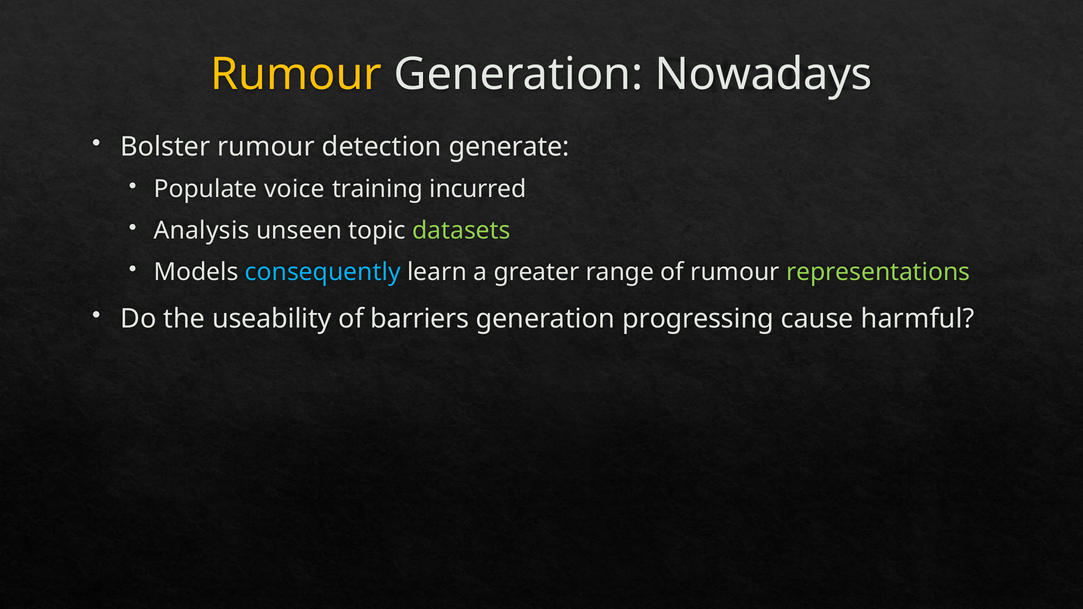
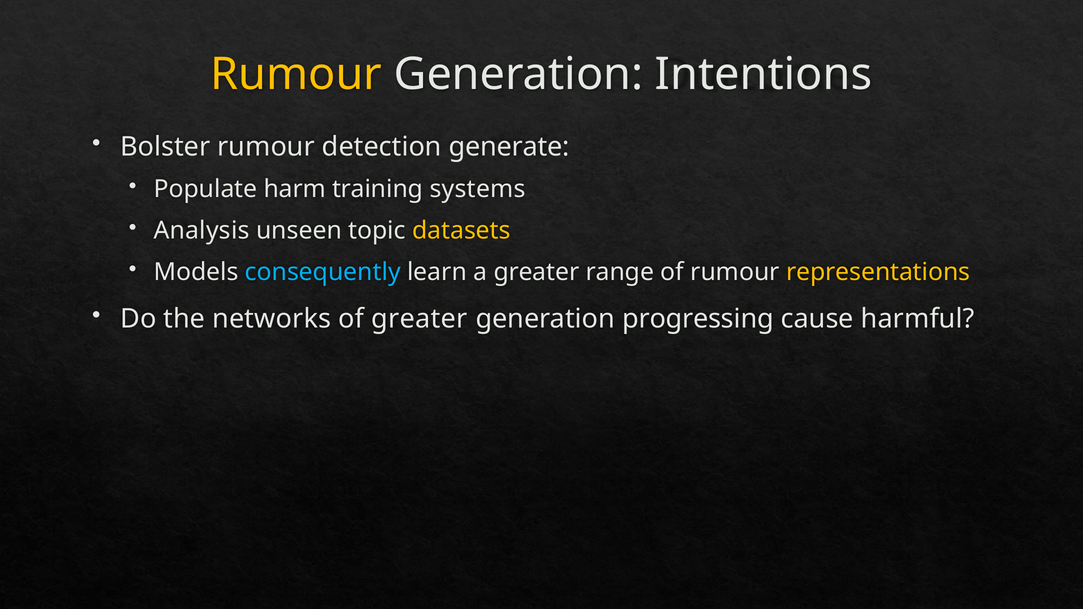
Nowadays: Nowadays -> Intentions
voice: voice -> harm
incurred: incurred -> systems
datasets colour: light green -> yellow
representations colour: light green -> yellow
useability: useability -> networks
of barriers: barriers -> greater
